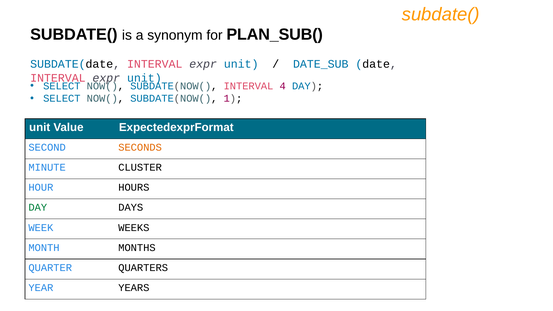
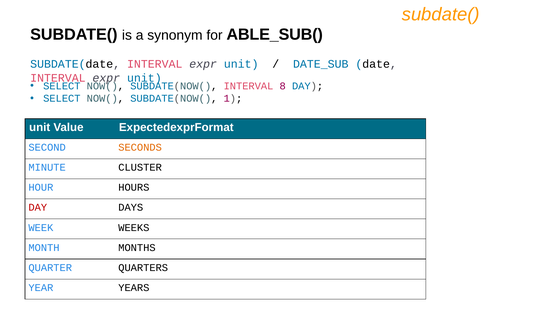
PLAN_SUB(: PLAN_SUB( -> ABLE_SUB(
4: 4 -> 8
DAY at (38, 208) colour: green -> red
